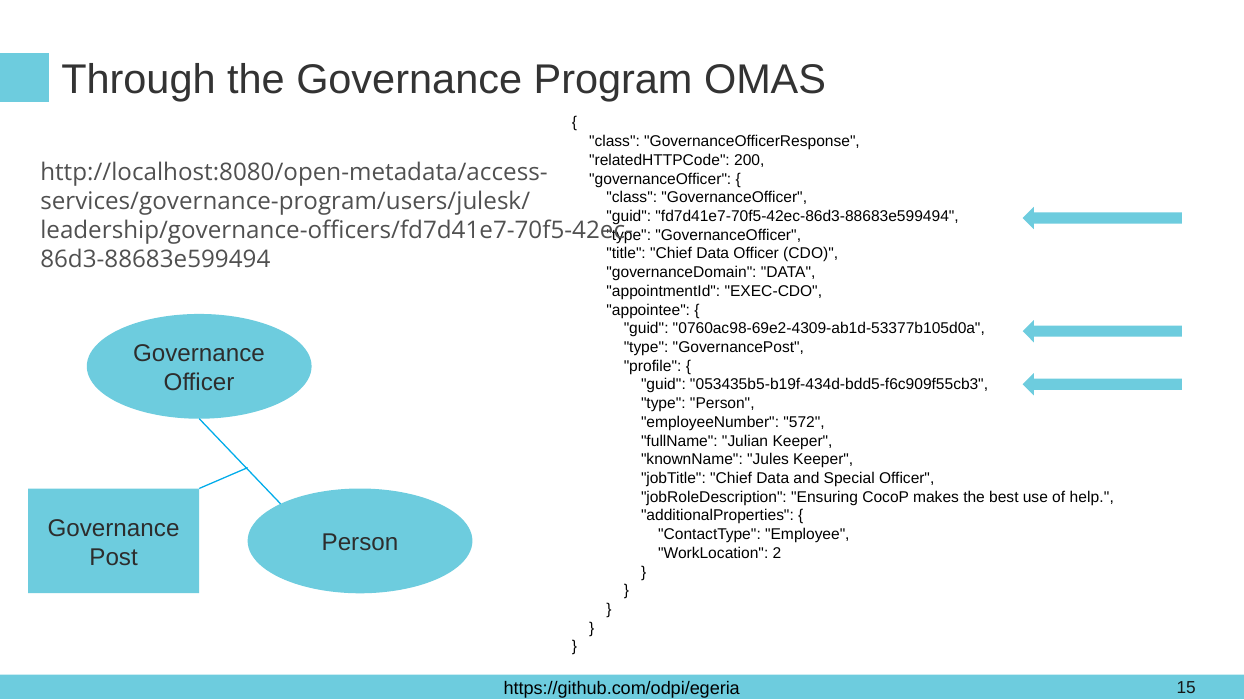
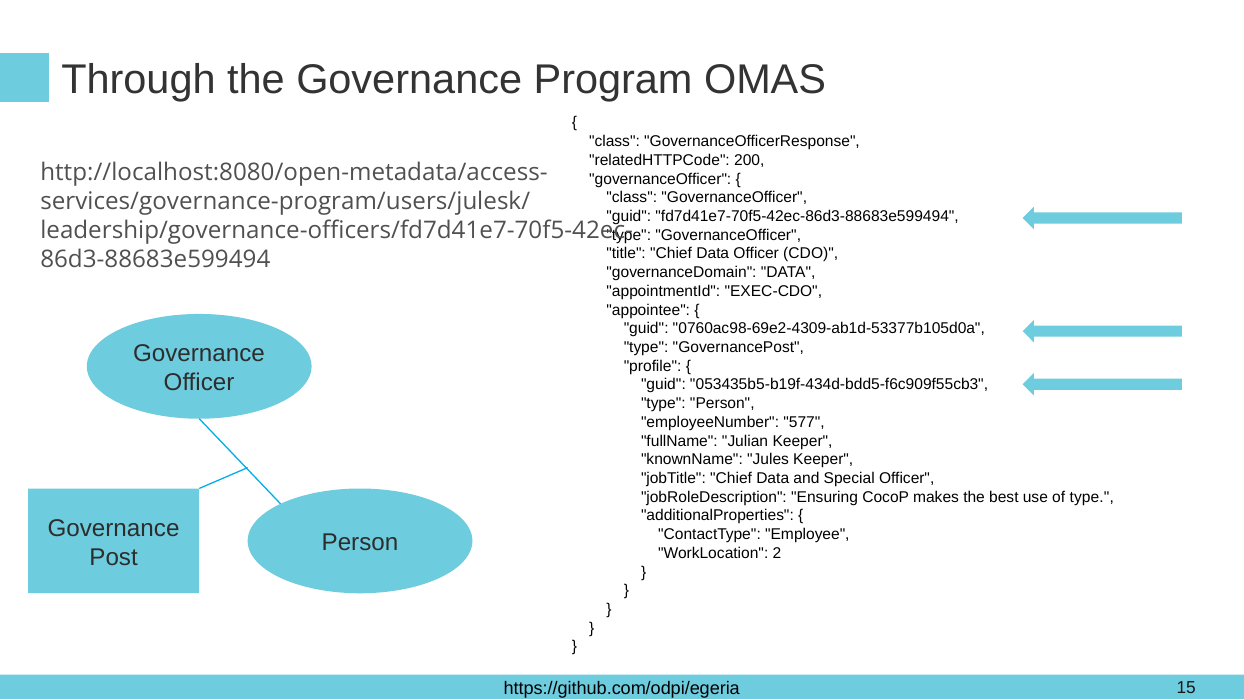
572: 572 -> 577
of help: help -> type
